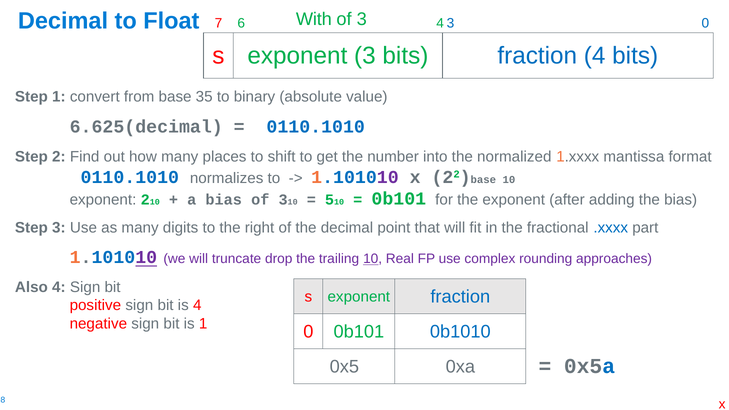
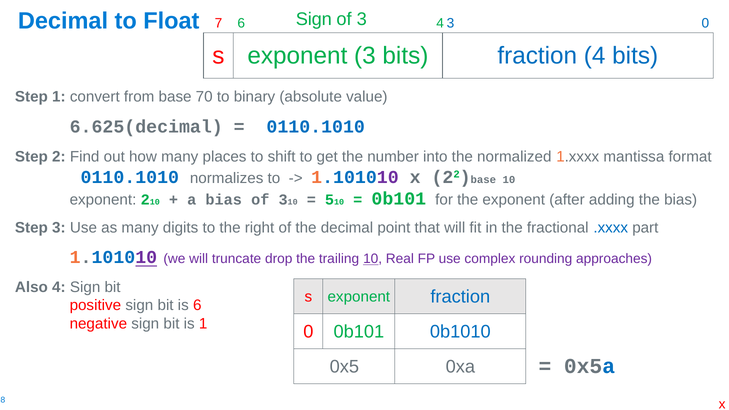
With at (314, 19): With -> Sign
35: 35 -> 70
is 4: 4 -> 6
